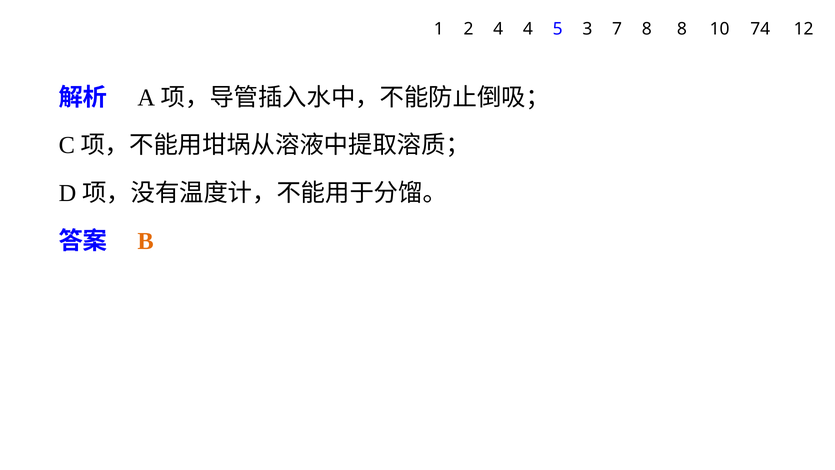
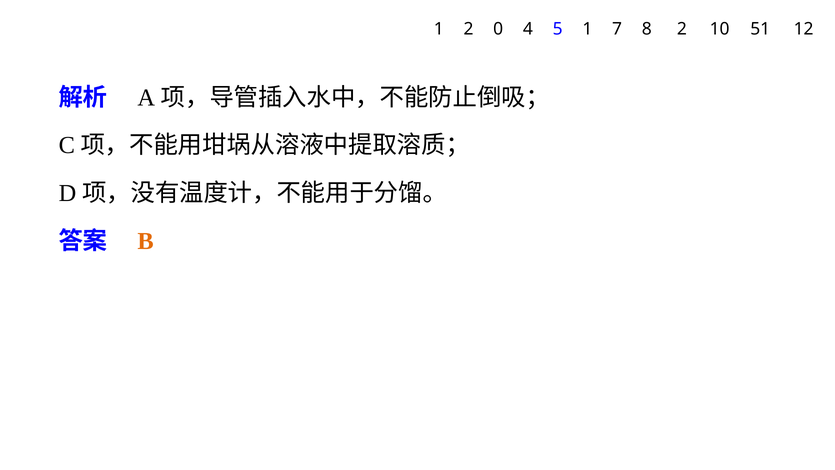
2 4: 4 -> 0
5 3: 3 -> 1
8 8: 8 -> 2
74: 74 -> 51
